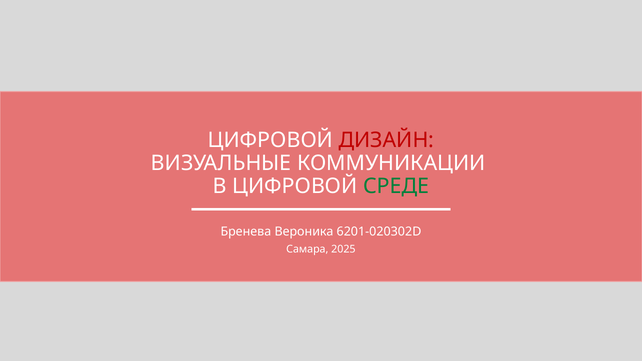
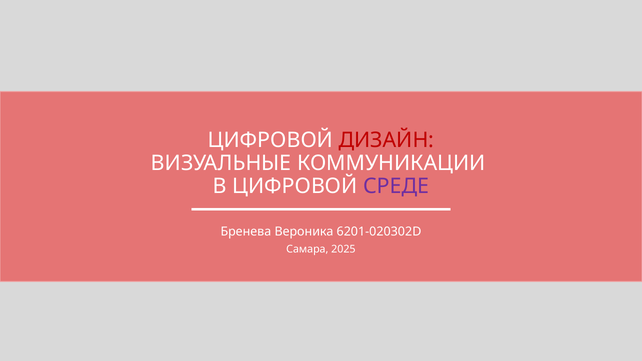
СРЕДЕ colour: green -> purple
